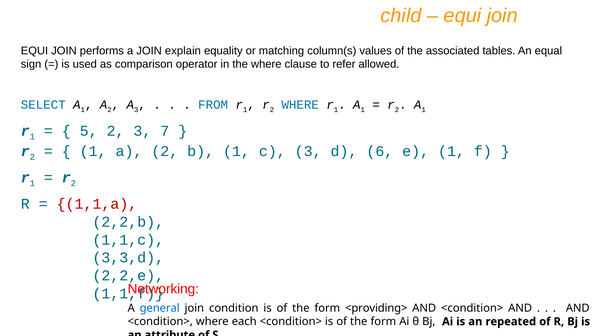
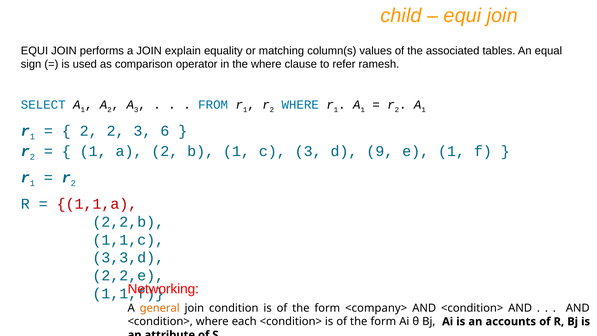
allowed: allowed -> ramesh
5 at (89, 131): 5 -> 2
7: 7 -> 6
6: 6 -> 9
general colour: blue -> orange
<providing>: <providing> -> <company>
repeated: repeated -> accounts
